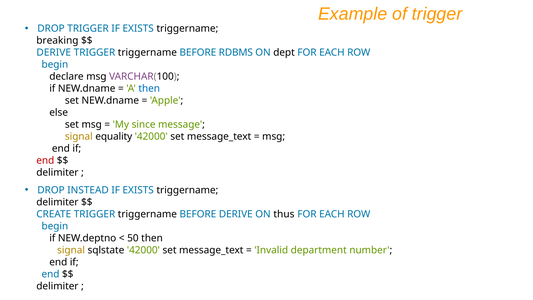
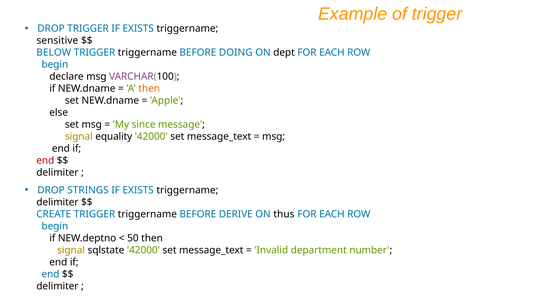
breaking: breaking -> sensitive
DERIVE at (54, 53): DERIVE -> BELOW
RDBMS: RDBMS -> DOING
then at (149, 89) colour: blue -> orange
INSTEAD: INSTEAD -> STRINGS
